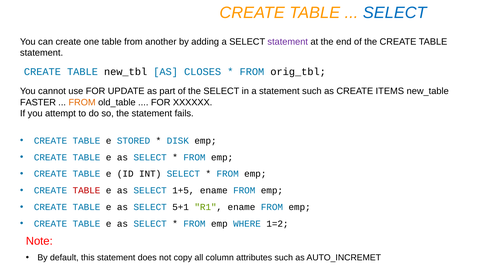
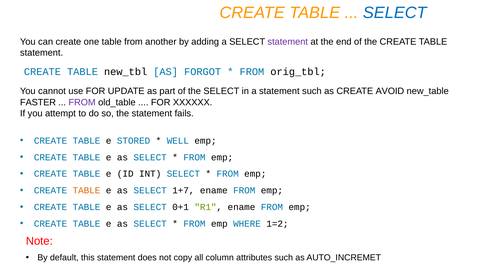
CLOSES: CLOSES -> FORGOT
ITEMS: ITEMS -> AVOID
FROM at (82, 102) colour: orange -> purple
DISK: DISK -> WELL
TABLE at (87, 190) colour: red -> orange
1+5: 1+5 -> 1+7
5+1: 5+1 -> 0+1
